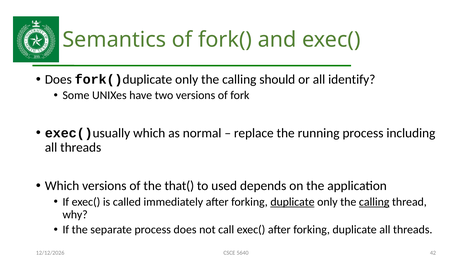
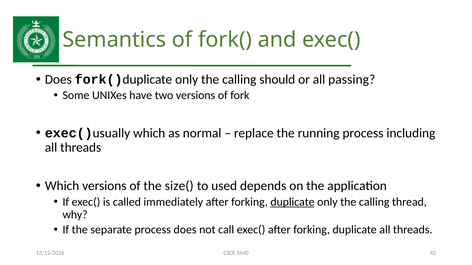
identify: identify -> passing
that(: that( -> size(
calling at (374, 202) underline: present -> none
